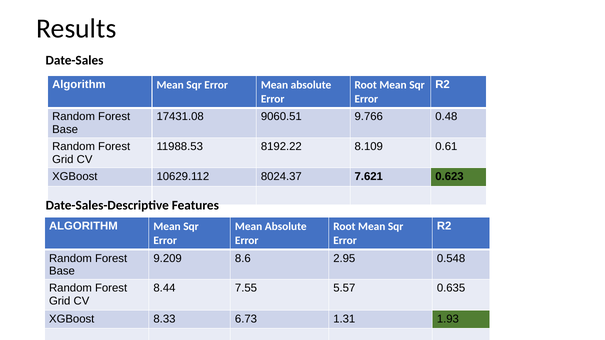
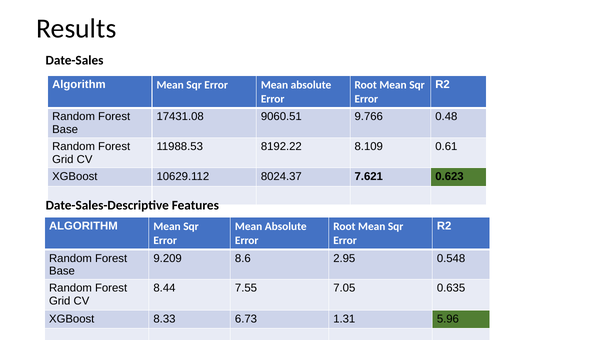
5.57: 5.57 -> 7.05
1.93: 1.93 -> 5.96
